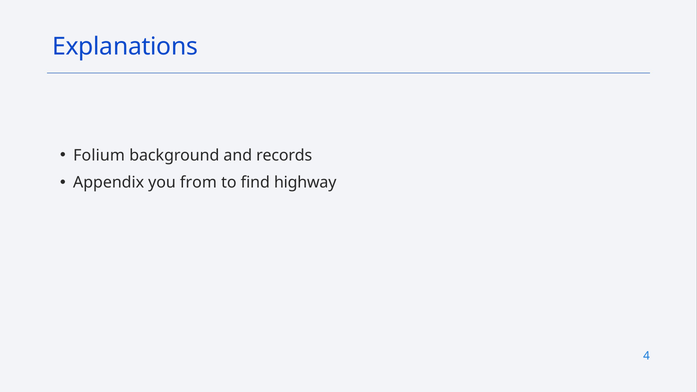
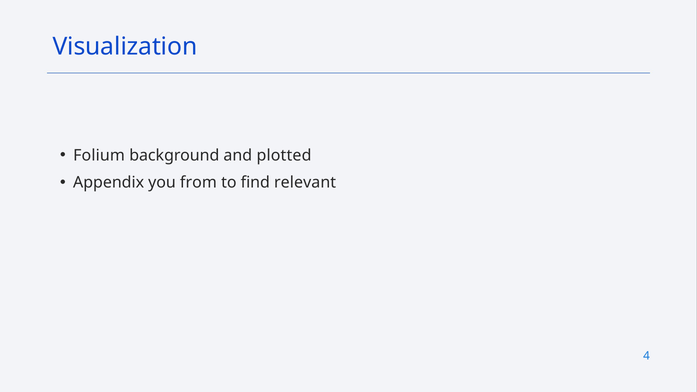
Explanations: Explanations -> Visualization
records: records -> plotted
highway: highway -> relevant
